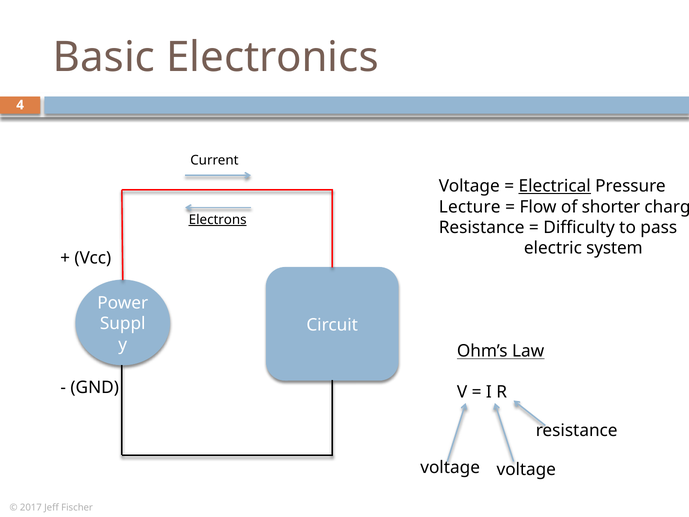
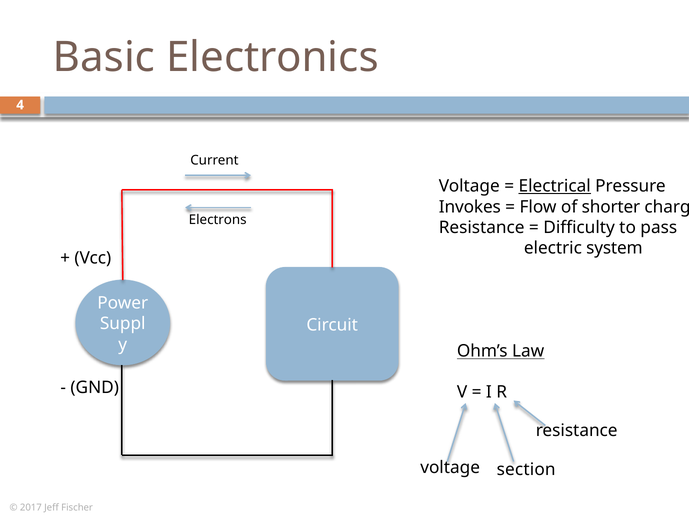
Lecture: Lecture -> Invokes
Electrons underline: present -> none
voltage at (526, 470): voltage -> section
